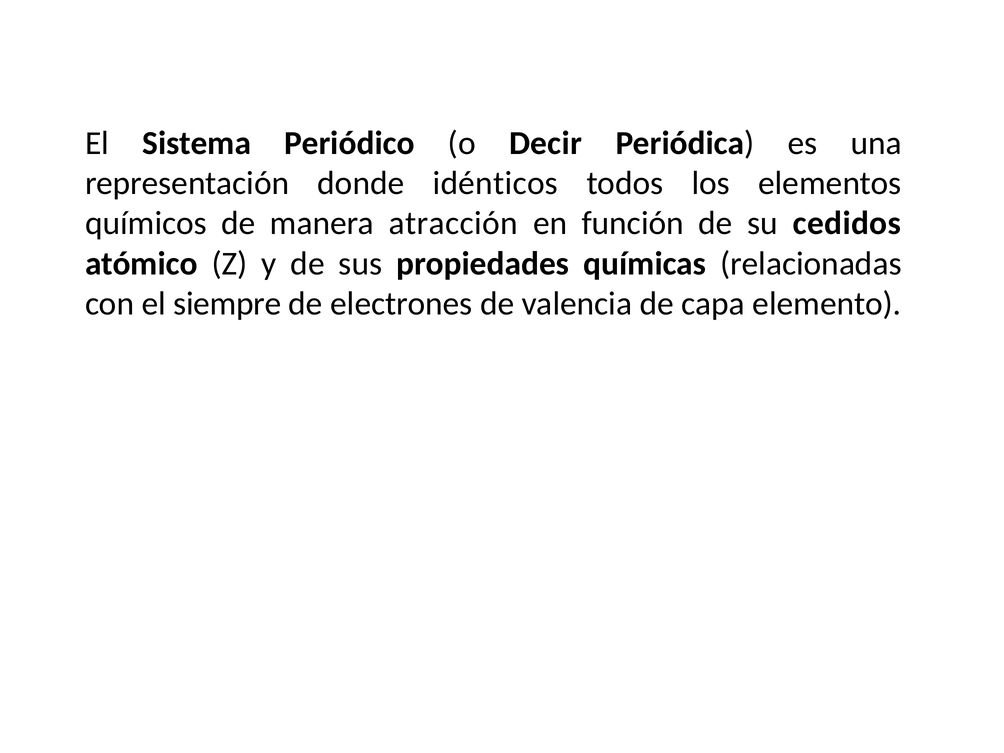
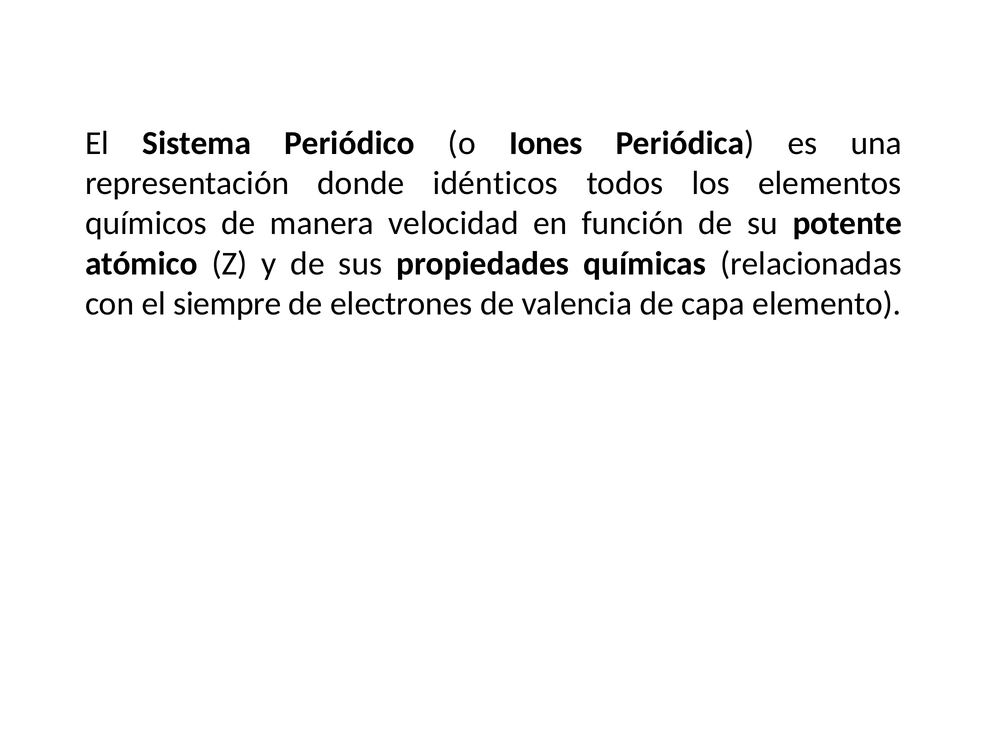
Decir: Decir -> Iones
atracción: atracción -> velocidad
cedidos: cedidos -> potente
